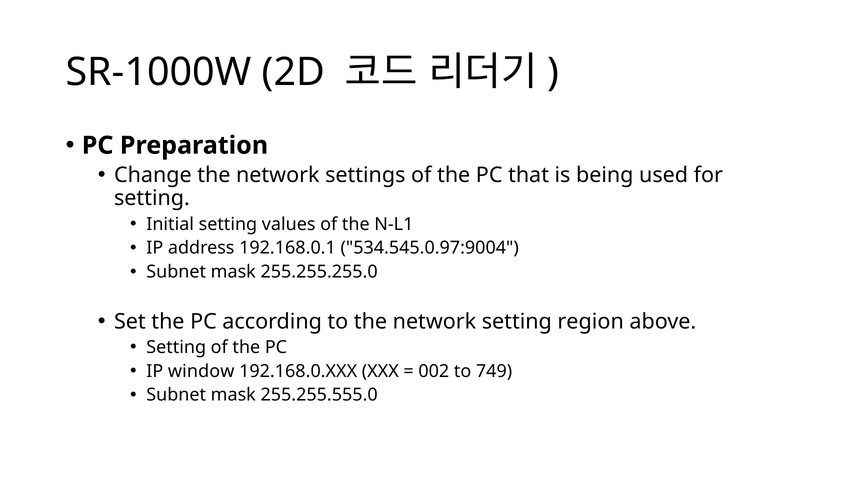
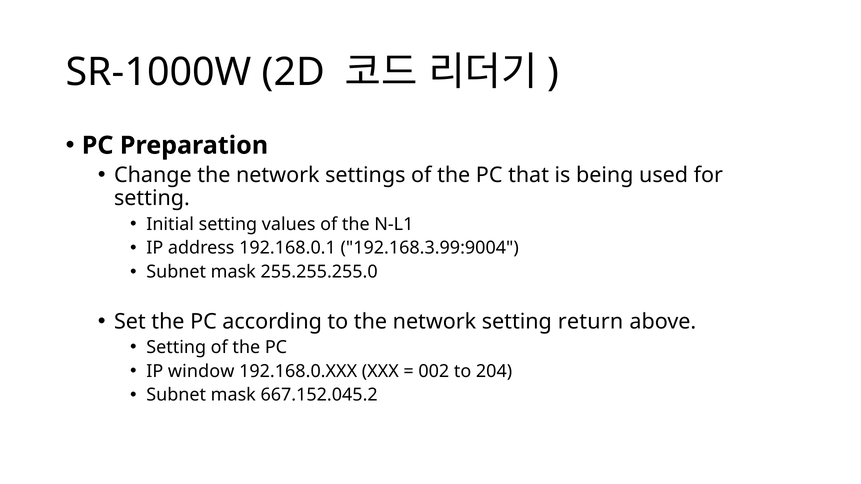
534.545.0.97:9004: 534.545.0.97:9004 -> 192.168.3.99:9004
region: region -> return
749: 749 -> 204
255.255.555.0: 255.255.555.0 -> 667.152.045.2
